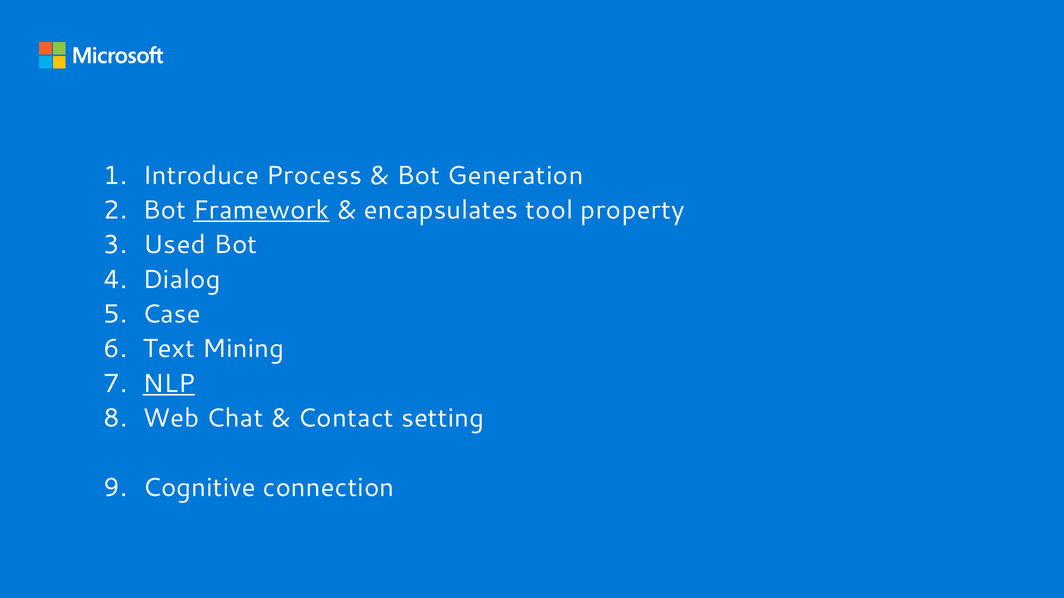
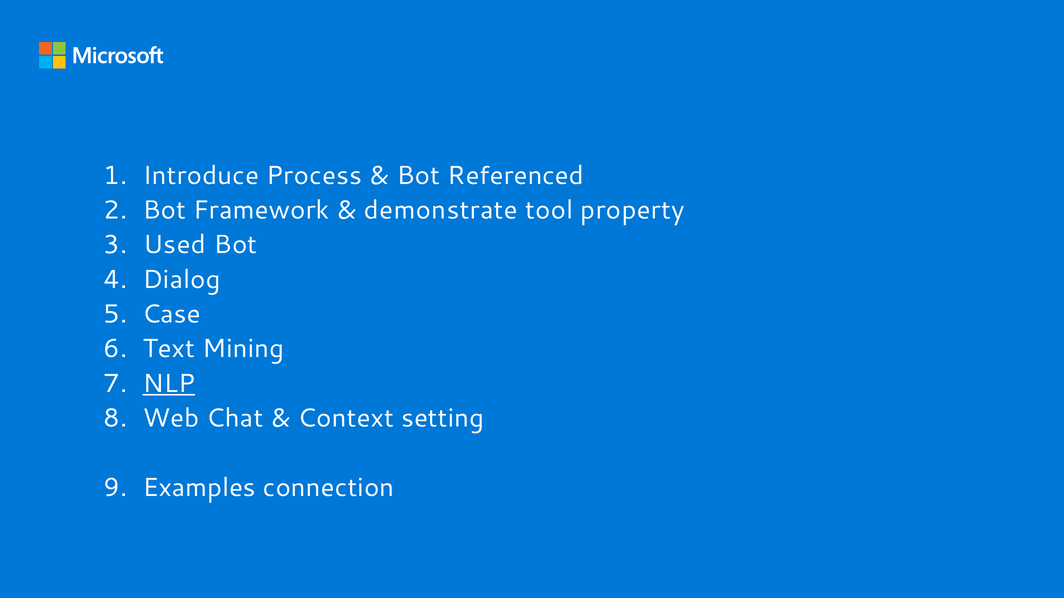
Generation: Generation -> Referenced
Framework underline: present -> none
encapsulates: encapsulates -> demonstrate
Contact: Contact -> Context
Cognitive: Cognitive -> Examples
